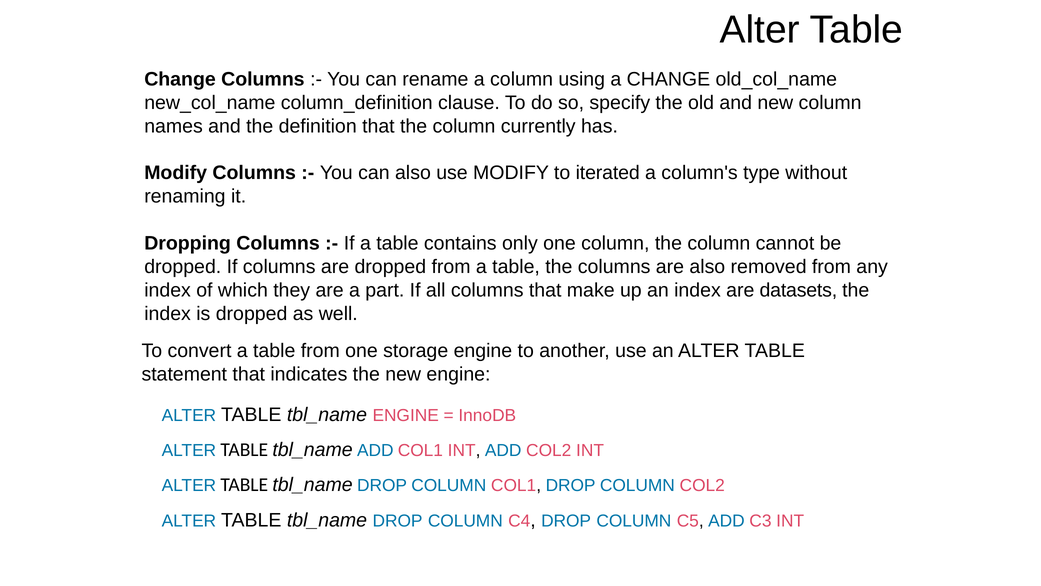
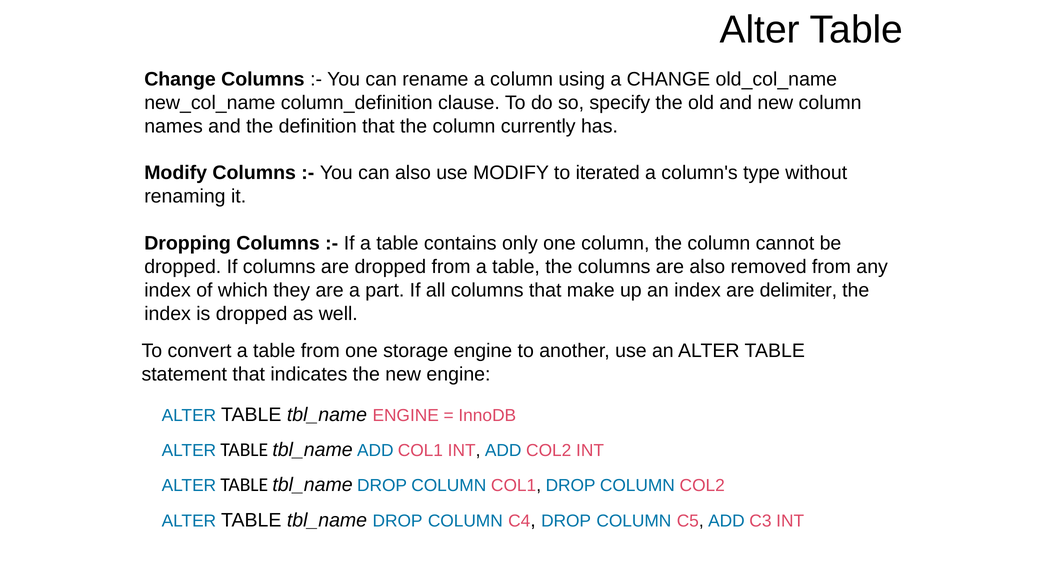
datasets: datasets -> delimiter
